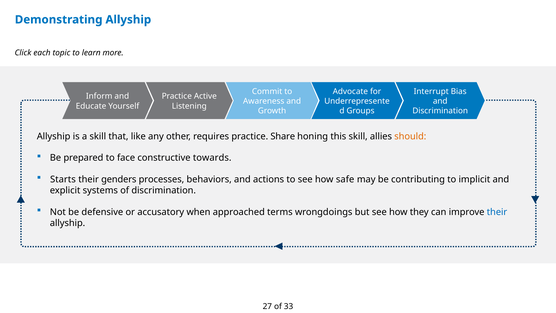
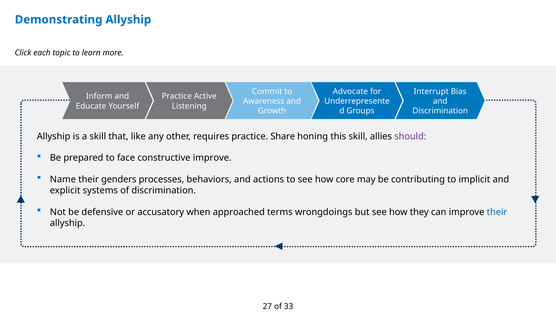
should colour: orange -> purple
constructive towards: towards -> improve
Starts: Starts -> Name
safe: safe -> core
